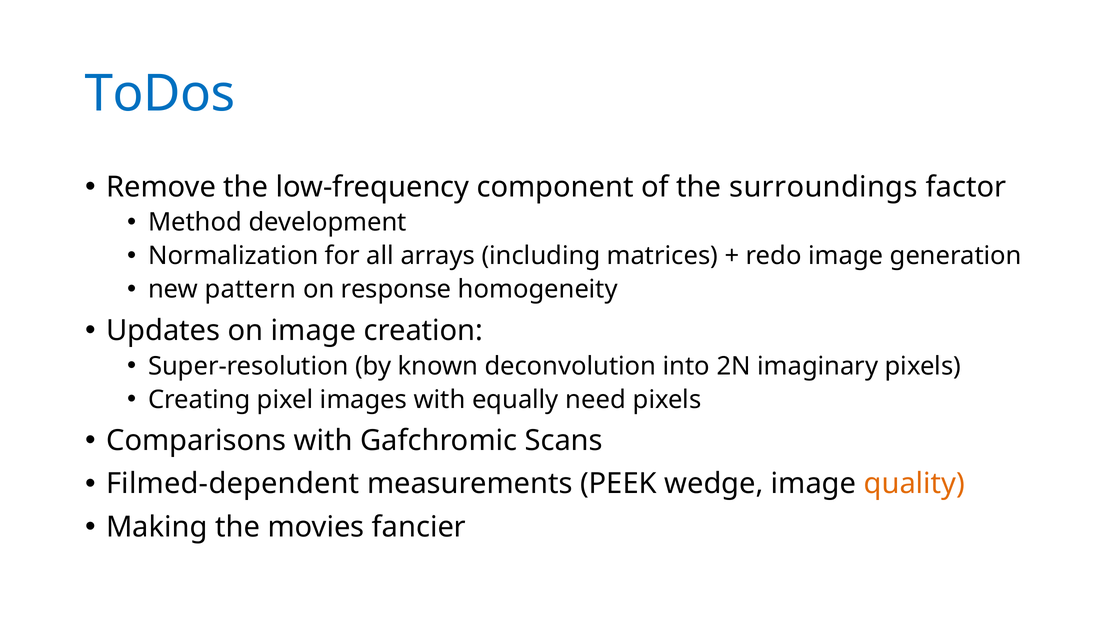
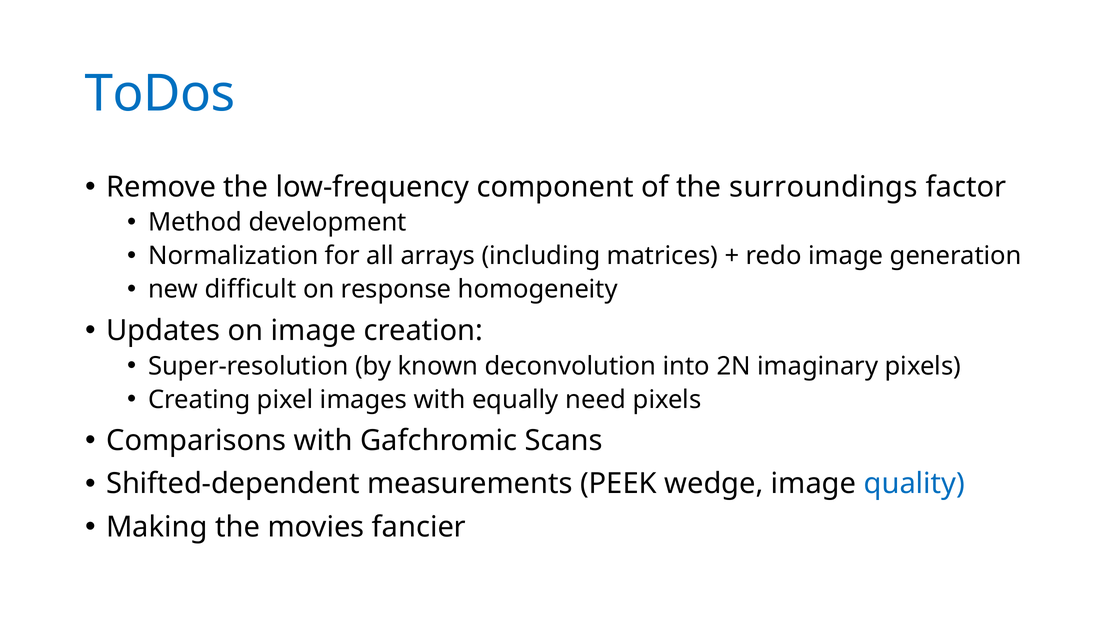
pattern: pattern -> difficult
Filmed-dependent: Filmed-dependent -> Shifted-dependent
quality colour: orange -> blue
